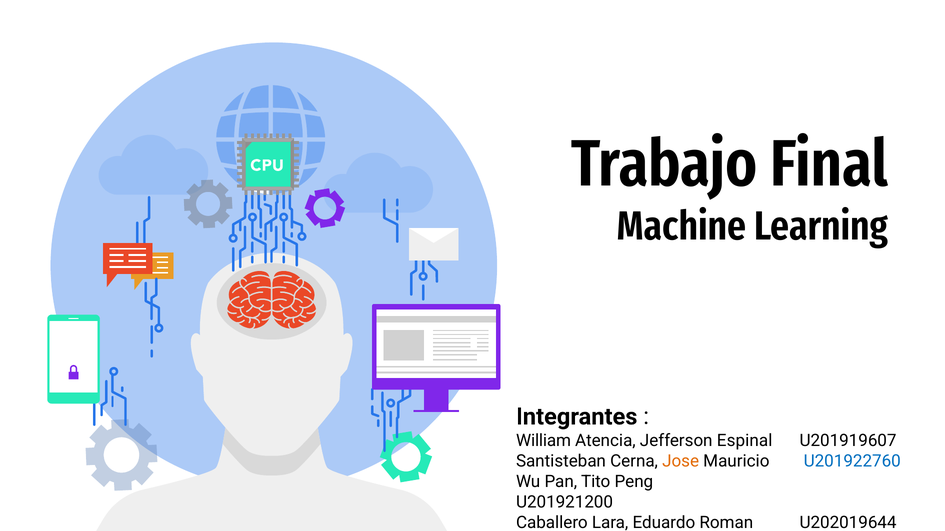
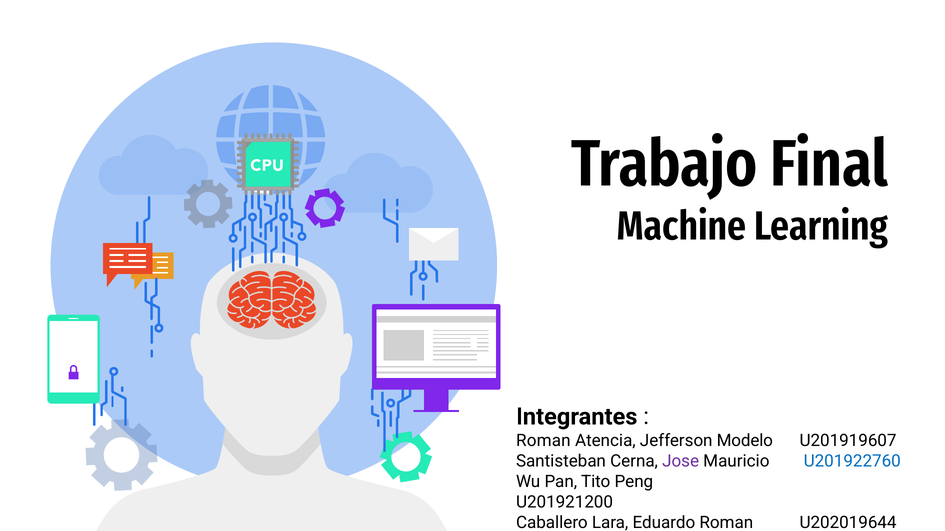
William at (544, 441): William -> Roman
Espinal: Espinal -> Modelo
Jose colour: orange -> purple
